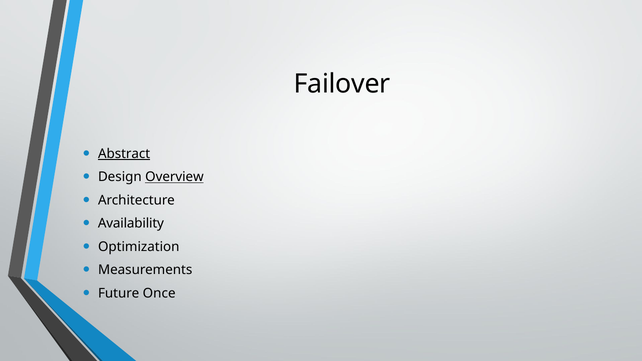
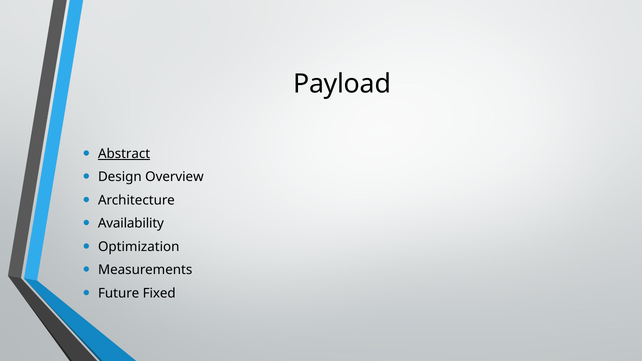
Failover: Failover -> Payload
Overview underline: present -> none
Once: Once -> Fixed
